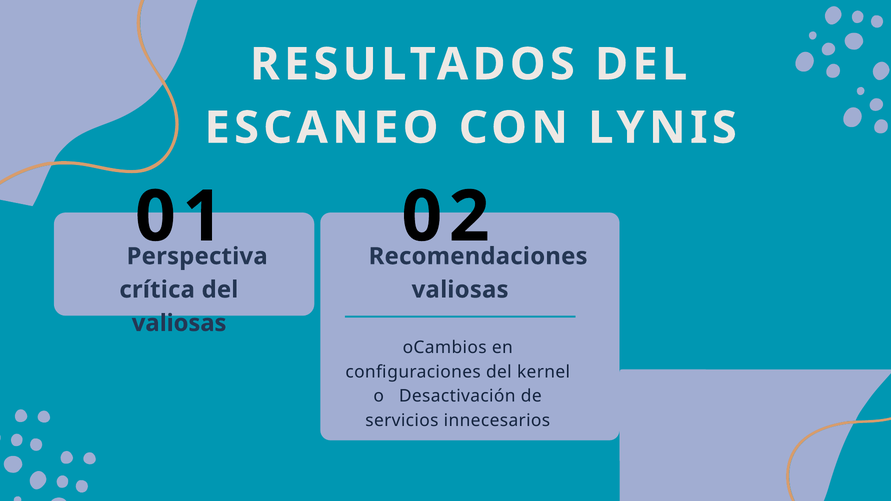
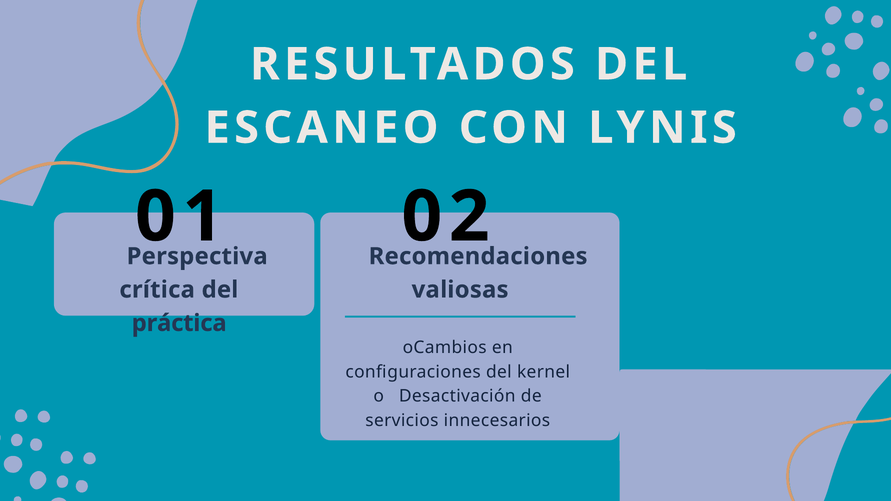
valiosas at (179, 323): valiosas -> práctica
